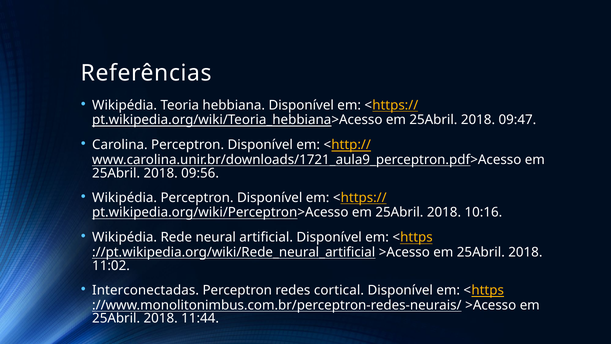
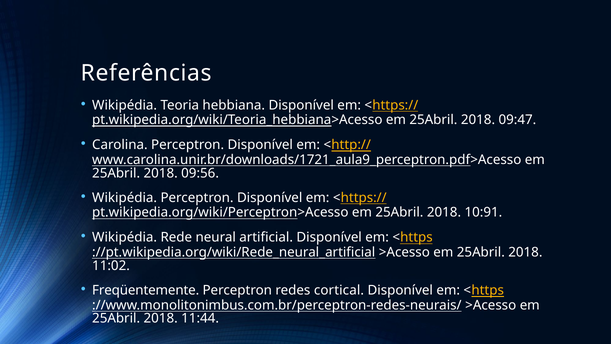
10:16: 10:16 -> 10:91
Interconectadas: Interconectadas -> Freqüentemente
